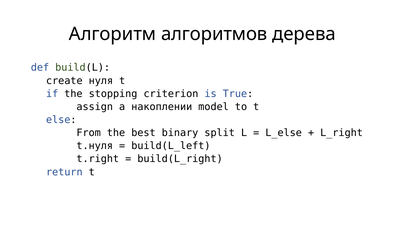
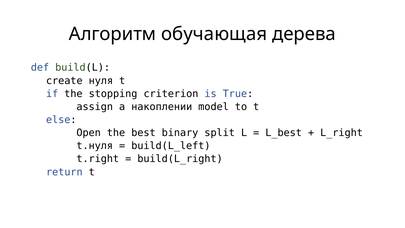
алгоритмов: алгоритмов -> обучающая
From: From -> Open
L_else: L_else -> L_best
